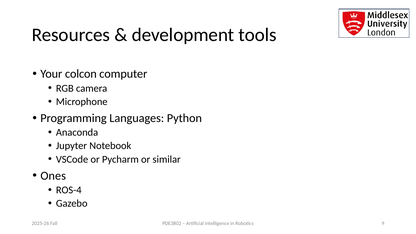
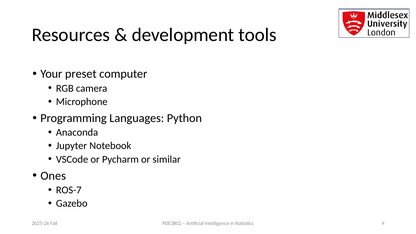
colcon: colcon -> preset
ROS-4: ROS-4 -> ROS-7
